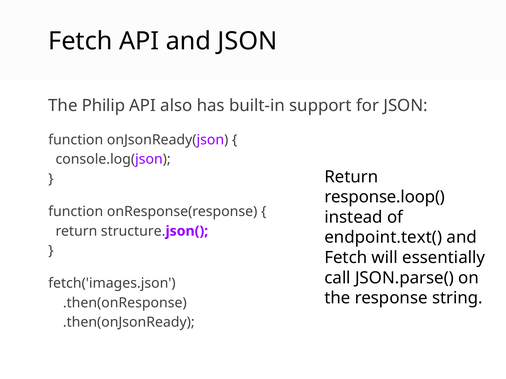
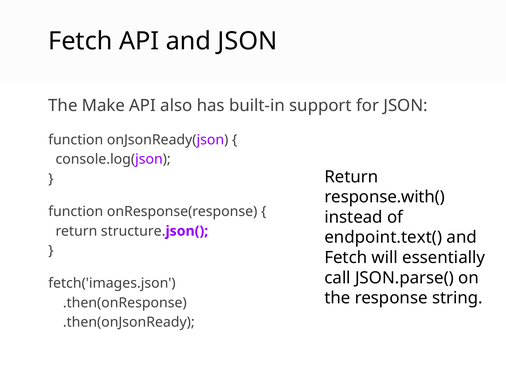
Philip: Philip -> Make
response.loop(: response.loop( -> response.with(
